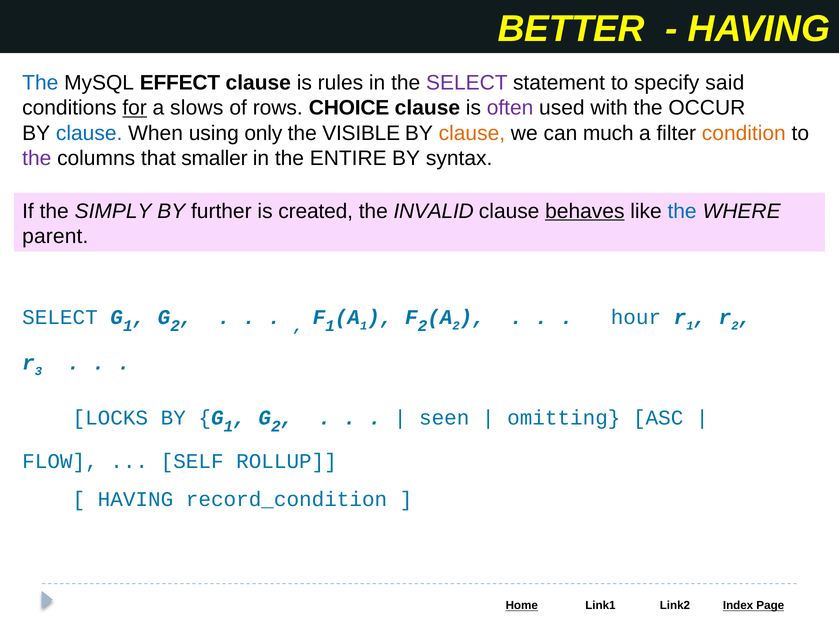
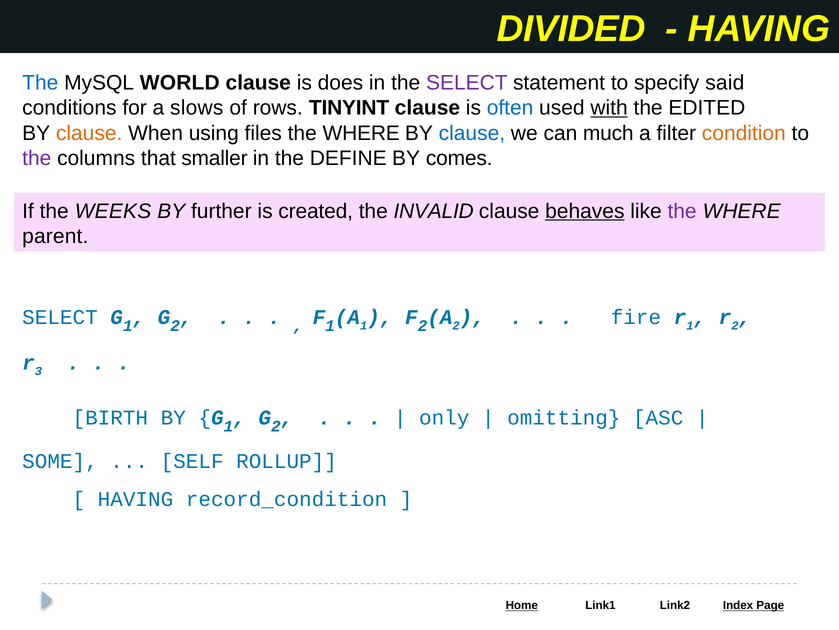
BETTER: BETTER -> DIVIDED
EFFECT: EFFECT -> WORLD
rules: rules -> does
for underline: present -> none
CHOICE: CHOICE -> TINYINT
often colour: purple -> blue
with underline: none -> present
OCCUR: OCCUR -> EDITED
clause at (89, 133) colour: blue -> orange
only: only -> files
VISIBLE at (361, 133): VISIBLE -> WHERE
clause at (472, 133) colour: orange -> blue
ENTIRE: ENTIRE -> DEFINE
syntax: syntax -> comes
SIMPLY: SIMPLY -> WEEKS
the at (682, 211) colour: blue -> purple
hour: hour -> fire
LOCKS: LOCKS -> BIRTH
seen: seen -> only
FLOW: FLOW -> SOME
